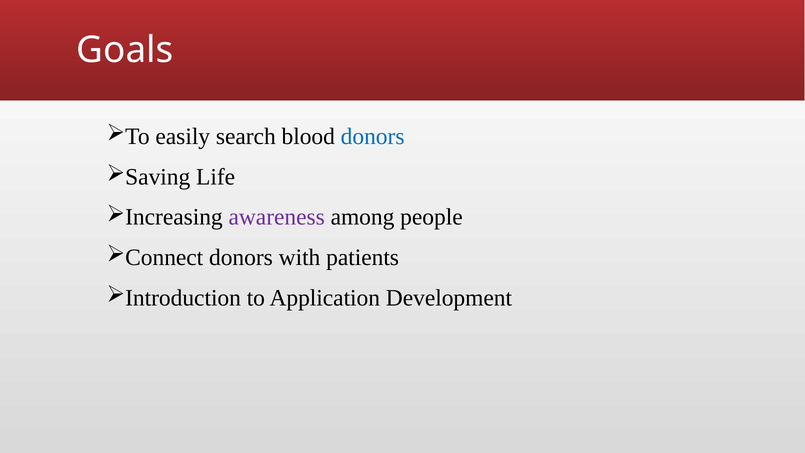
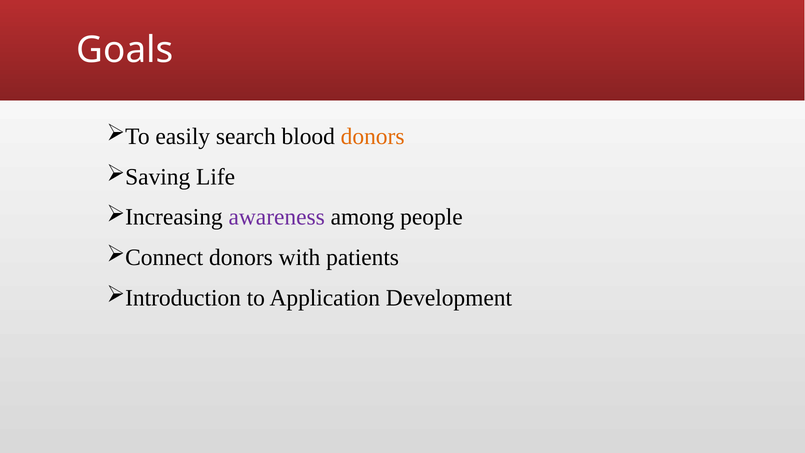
donors at (373, 136) colour: blue -> orange
